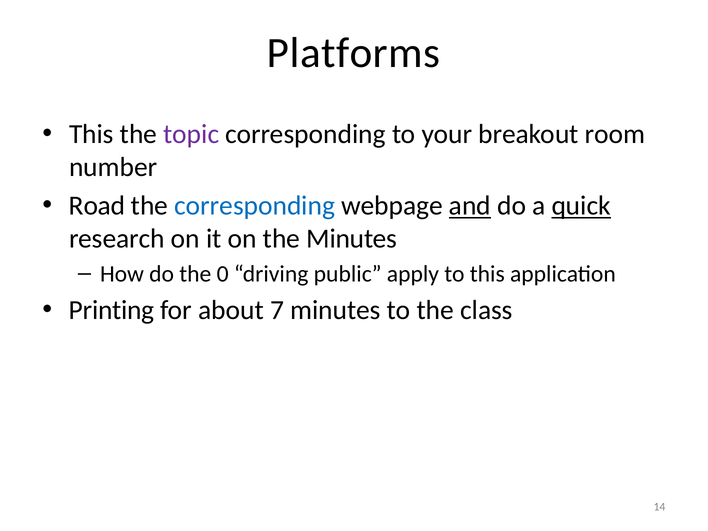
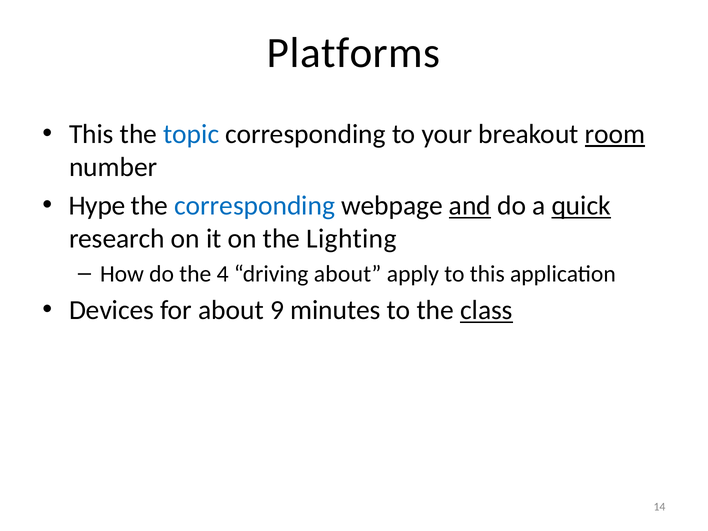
topic colour: purple -> blue
room underline: none -> present
Road: Road -> Hype
the Minutes: Minutes -> Lighting
0: 0 -> 4
driving public: public -> about
Printing: Printing -> Devices
7: 7 -> 9
class underline: none -> present
